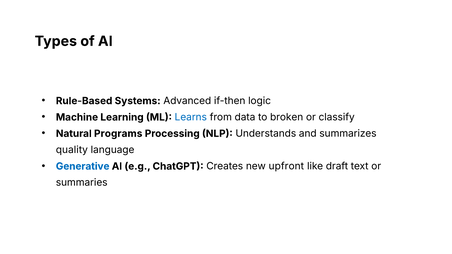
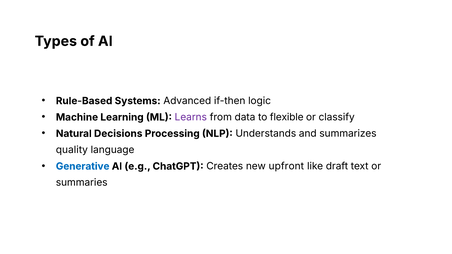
Learns colour: blue -> purple
broken: broken -> flexible
Programs: Programs -> Decisions
